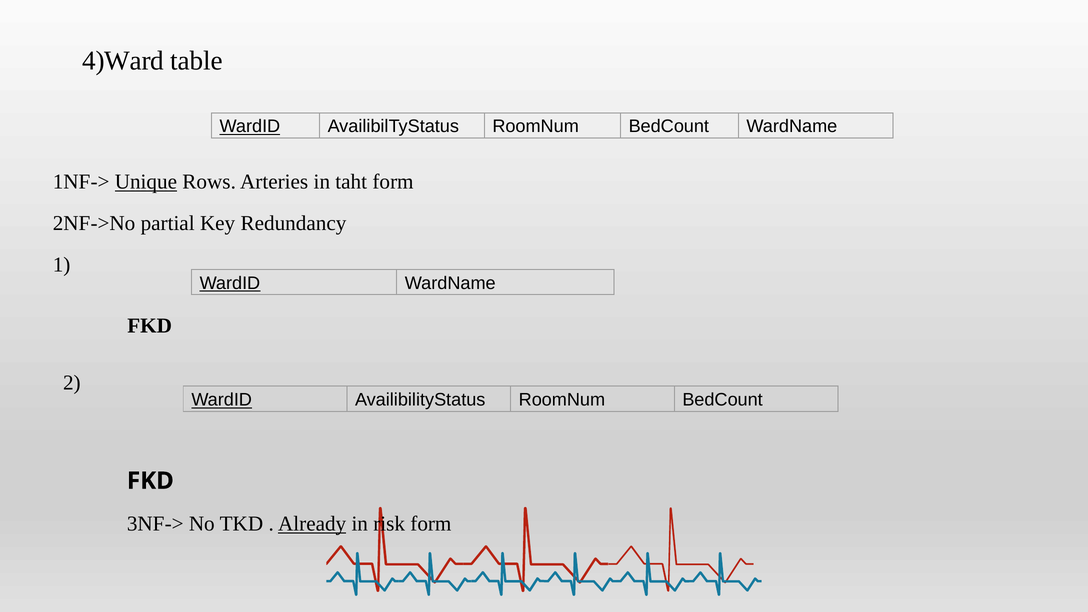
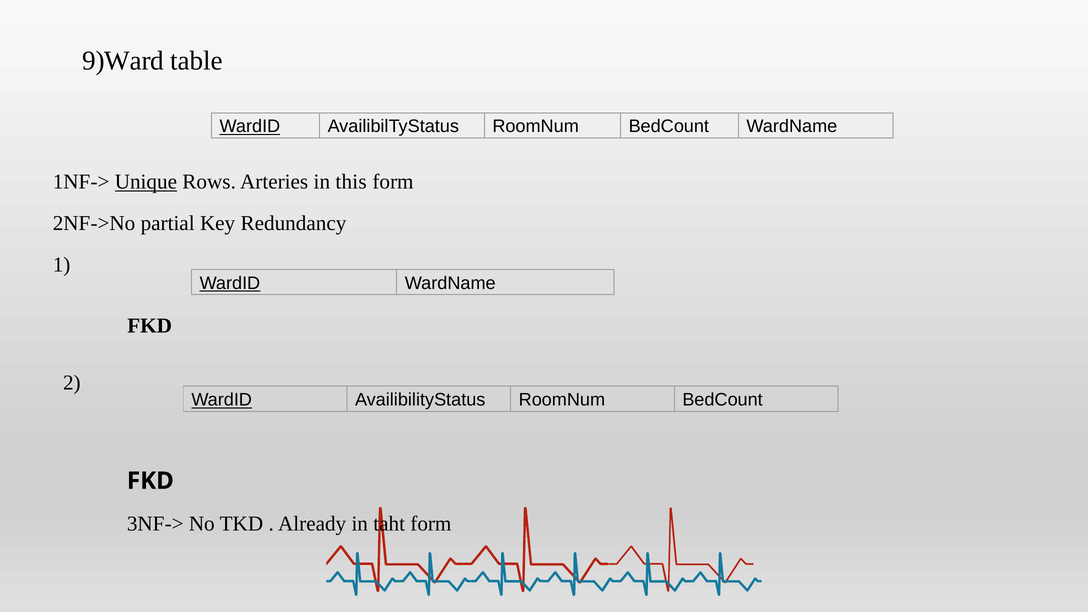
4)Ward: 4)Ward -> 9)Ward
taht: taht -> this
Already underline: present -> none
risk: risk -> taht
